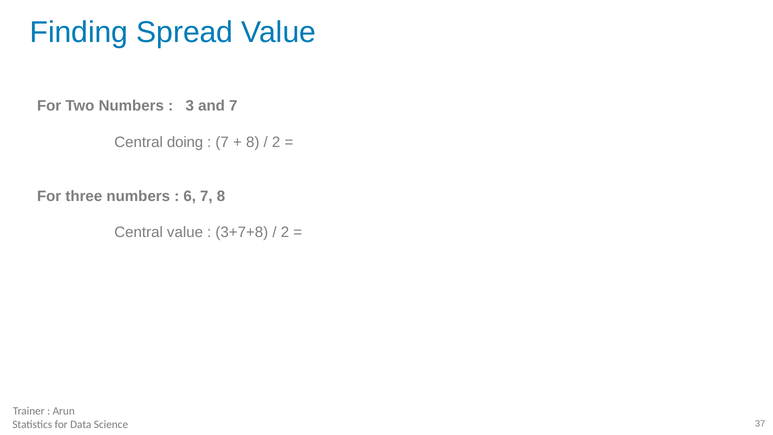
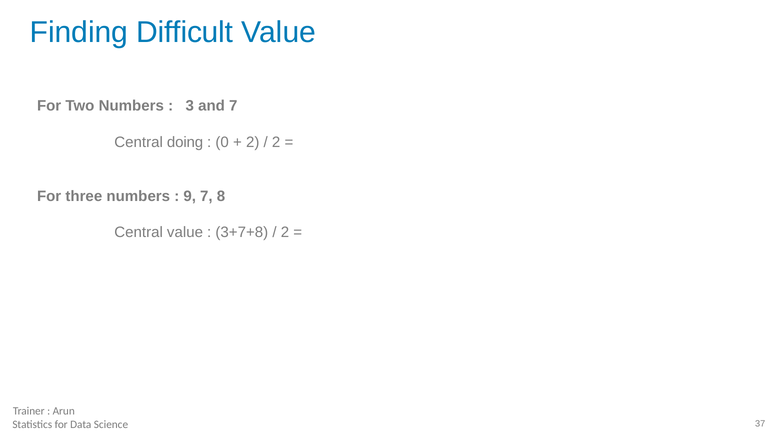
Spread: Spread -> Difficult
7 at (222, 142): 7 -> 0
8 at (253, 142): 8 -> 2
6: 6 -> 9
